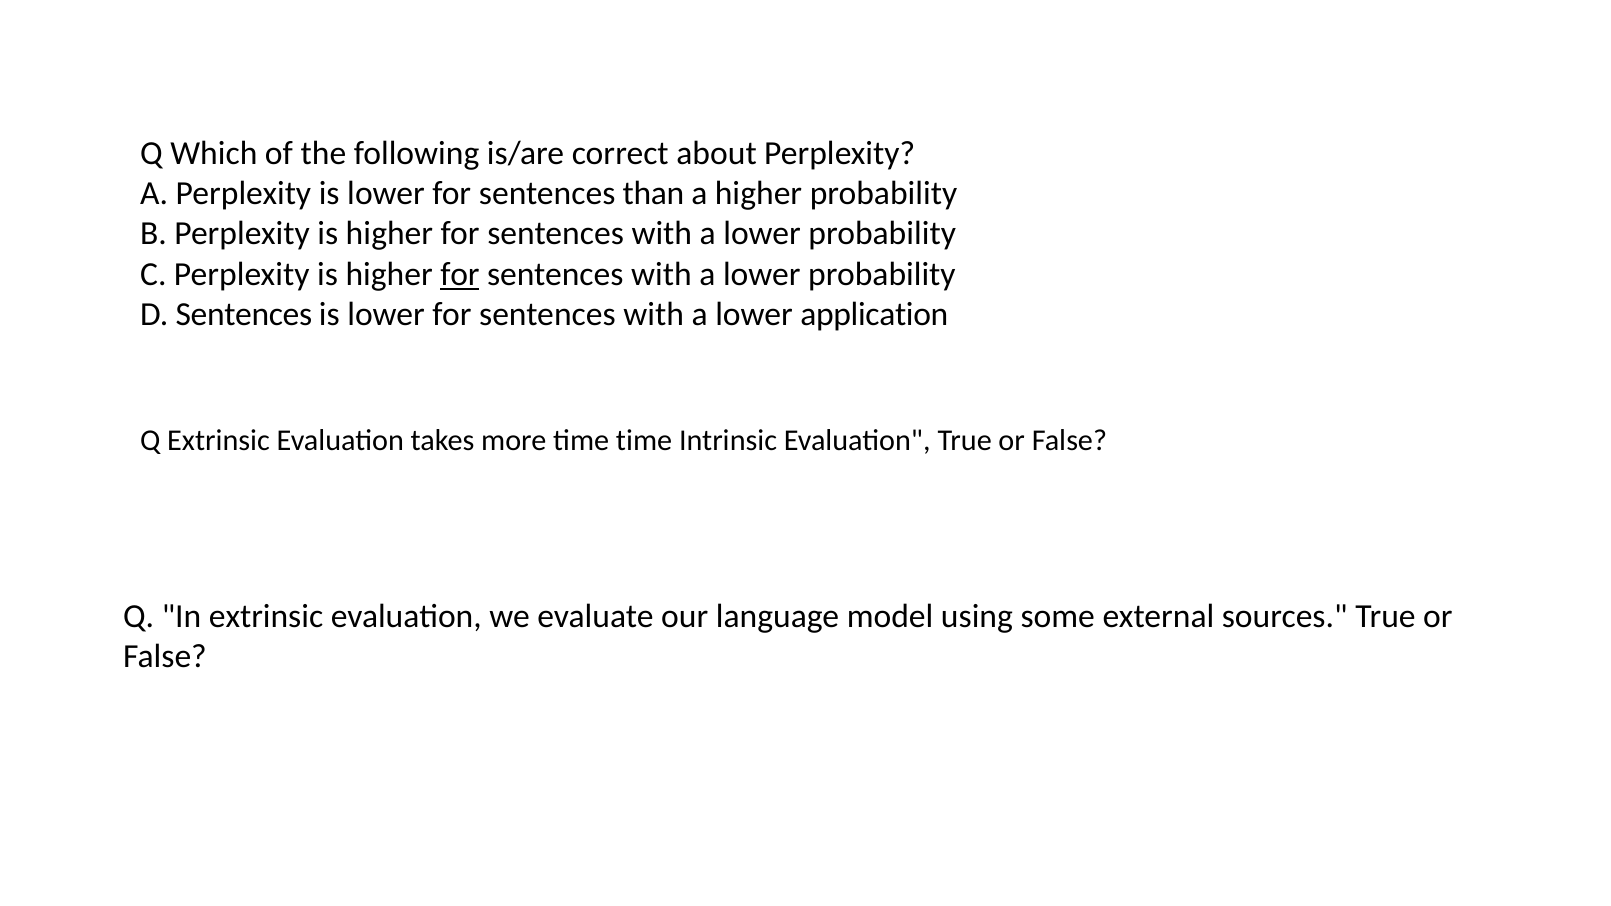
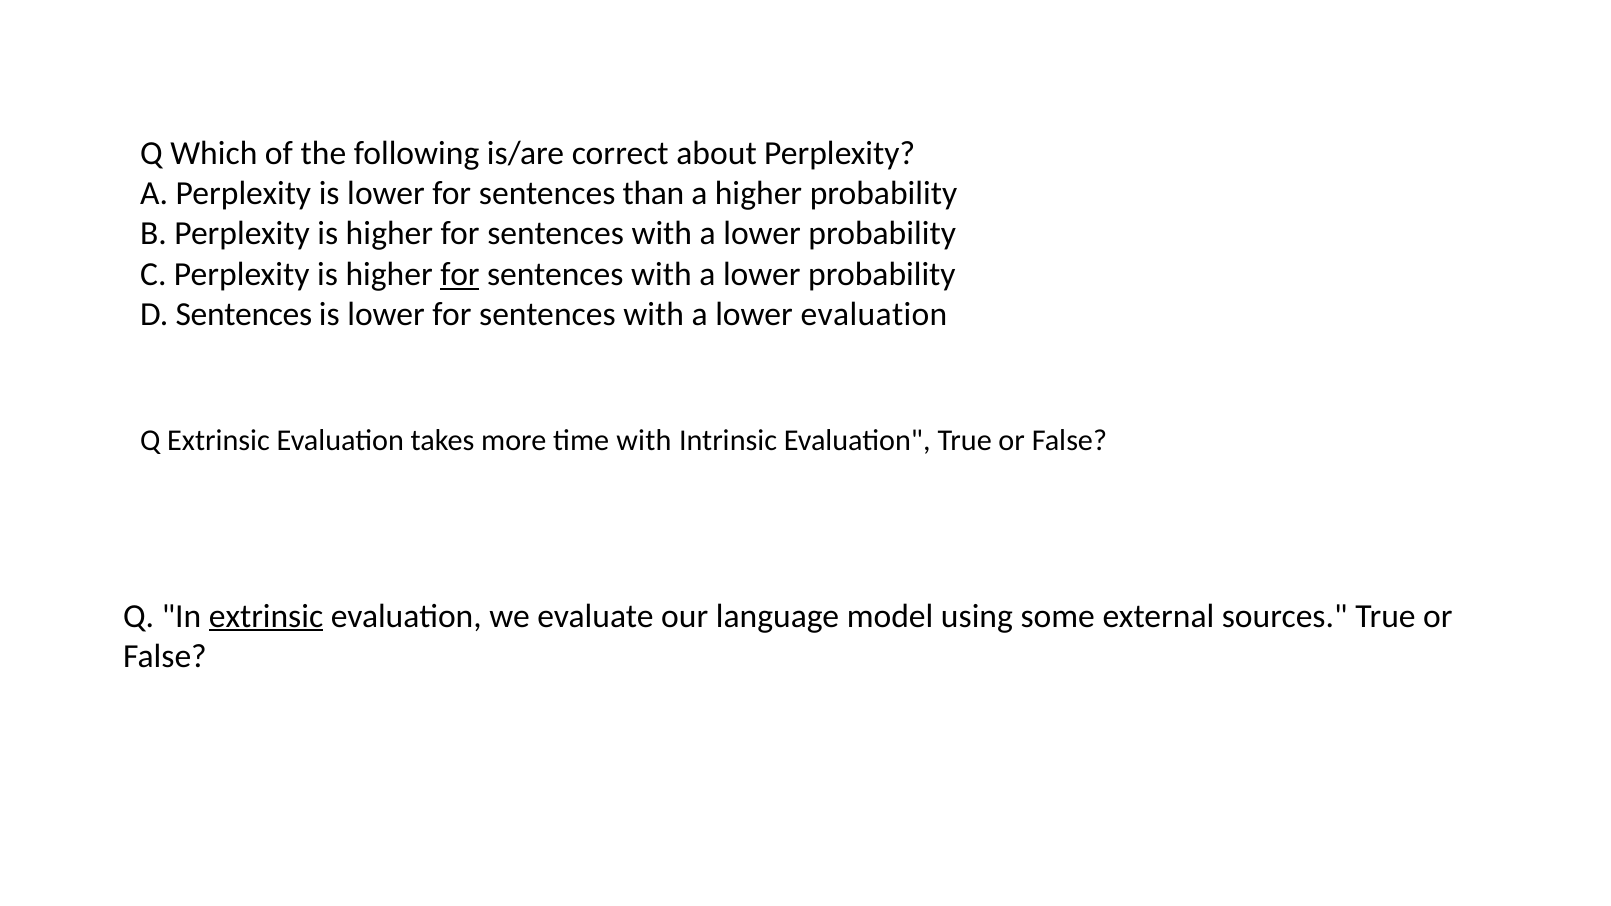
lower application: application -> evaluation
time time: time -> with
extrinsic at (266, 616) underline: none -> present
